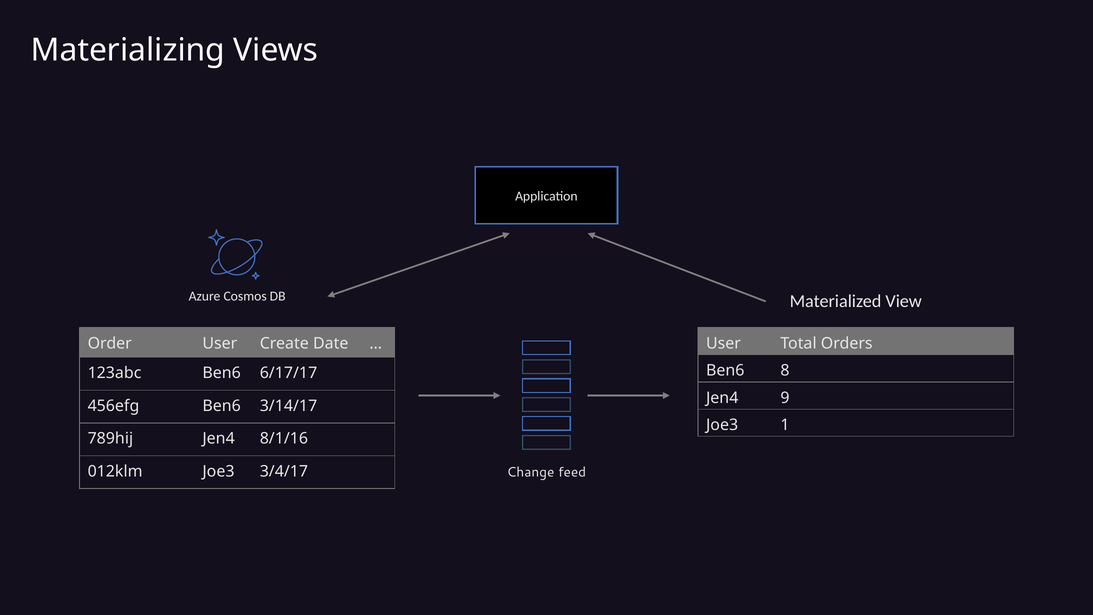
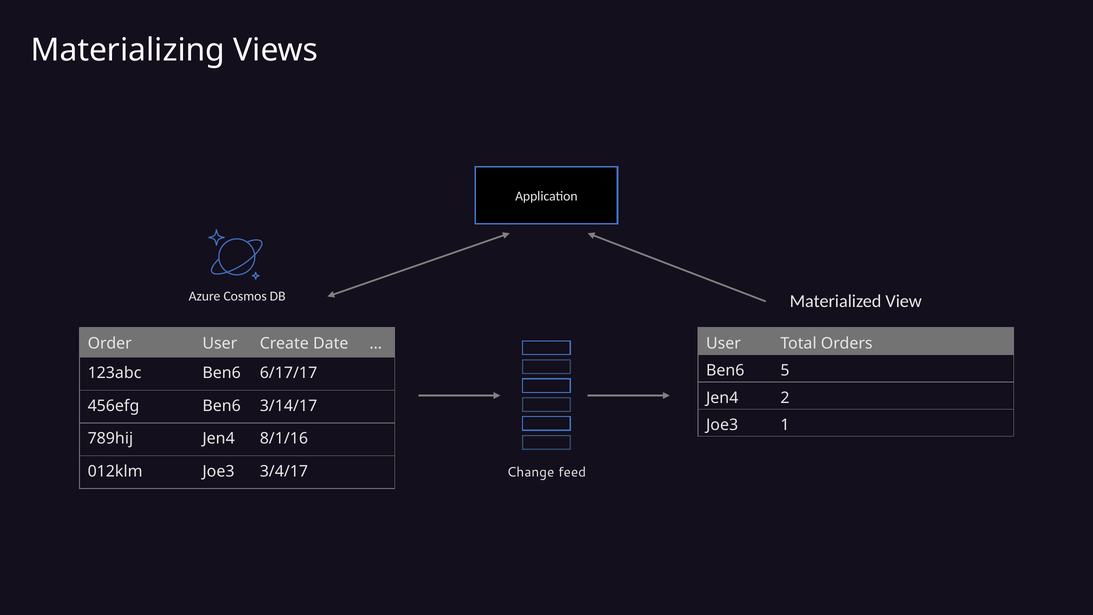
8: 8 -> 5
9: 9 -> 2
